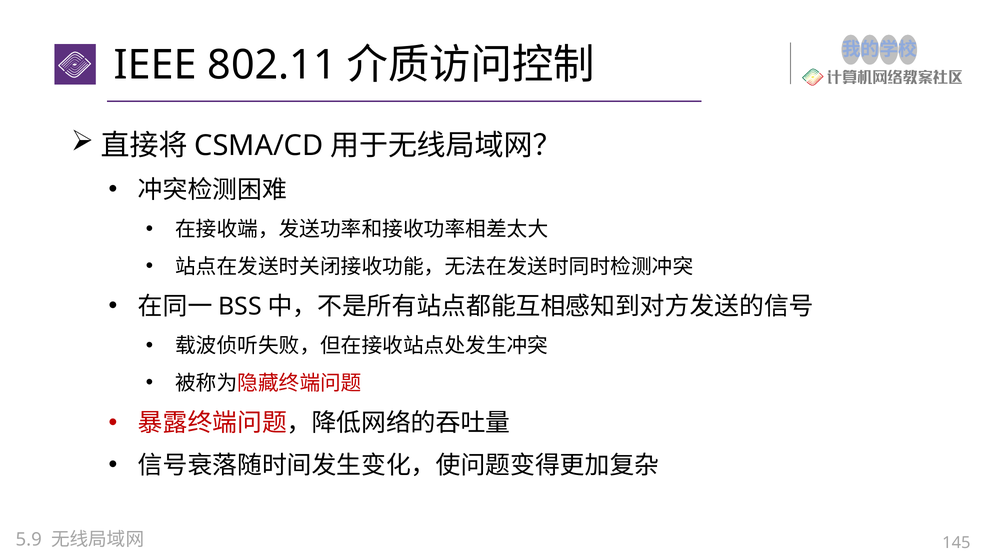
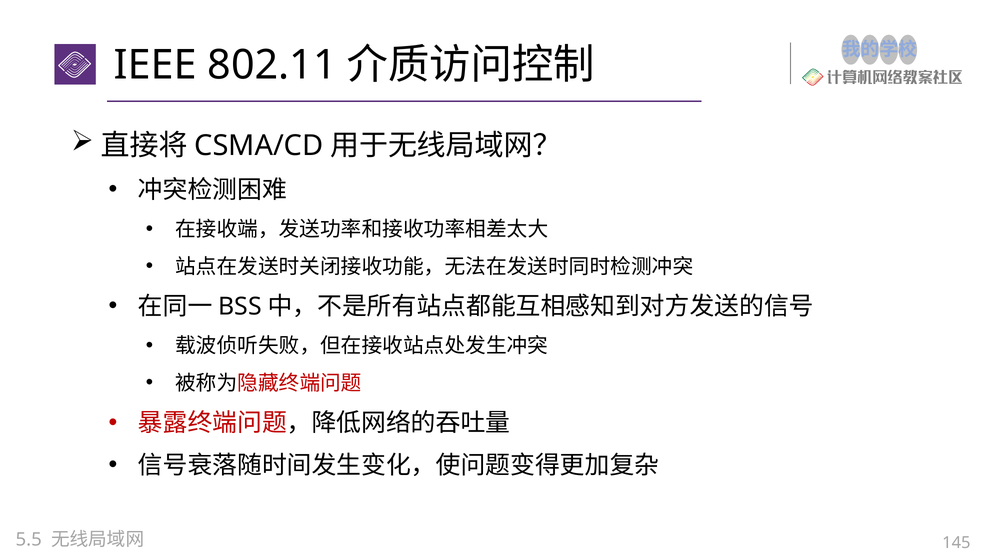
5.9: 5.9 -> 5.5
